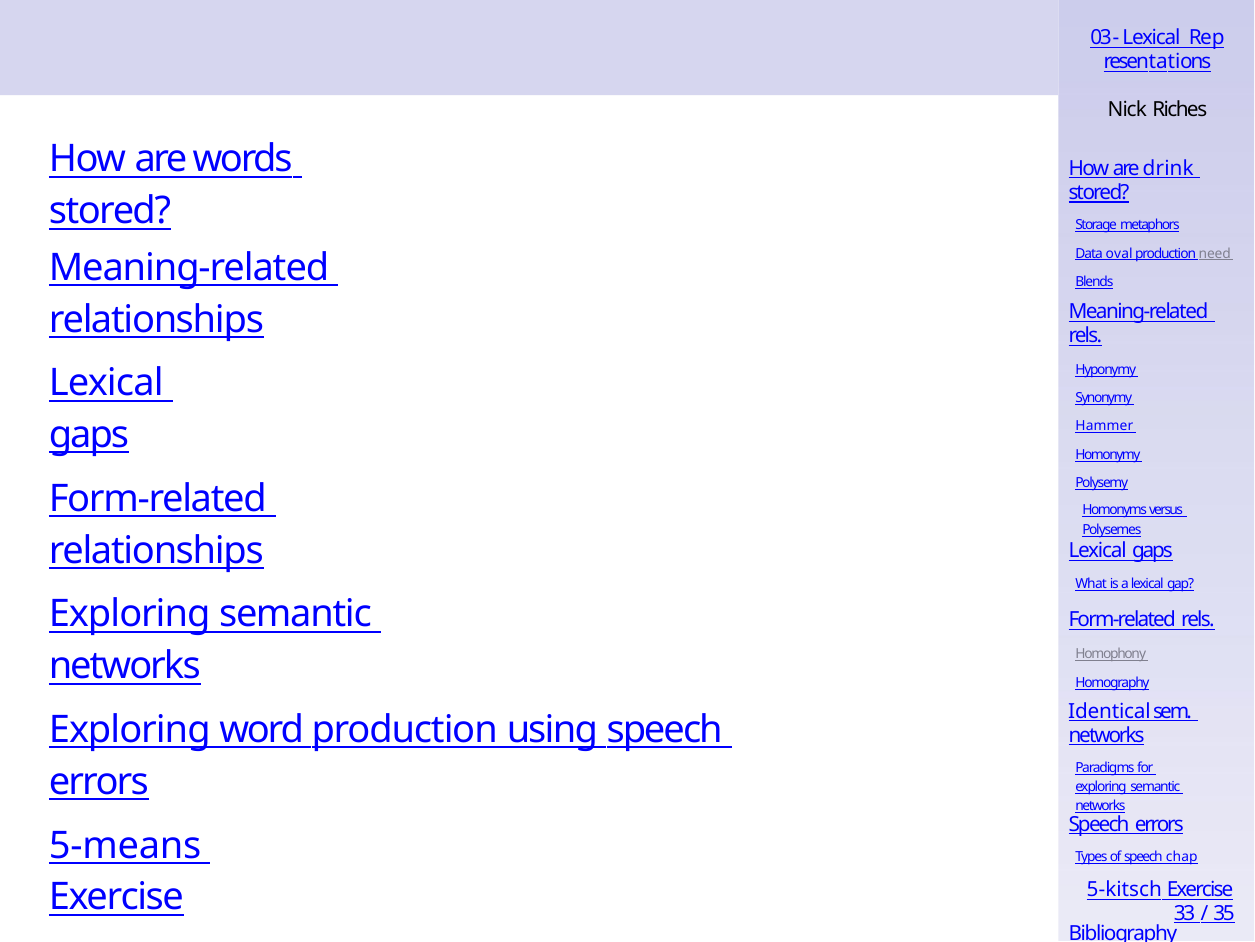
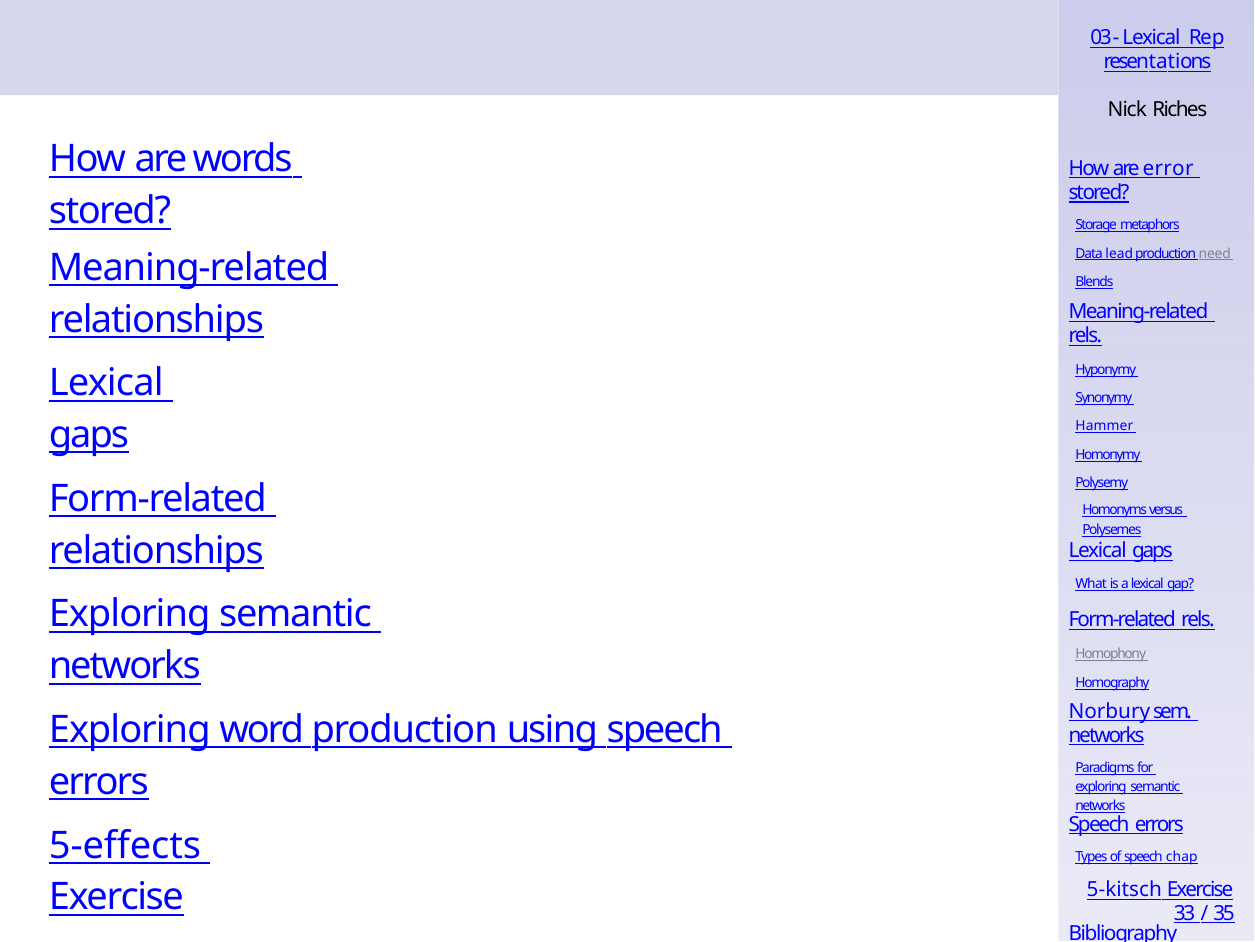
drink: drink -> error
oval: oval -> lead
Identical: Identical -> Norbury
5-means: 5-means -> 5-effects
